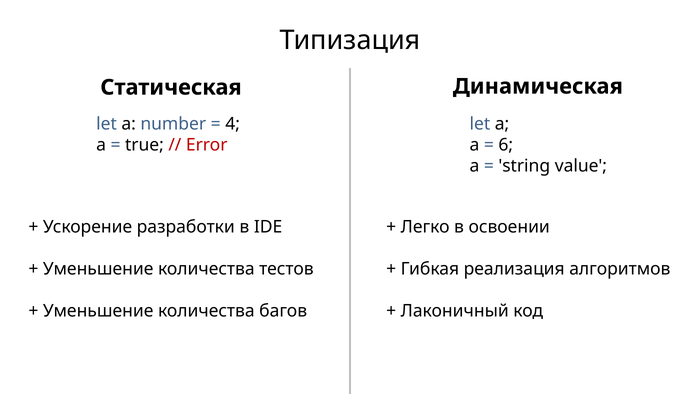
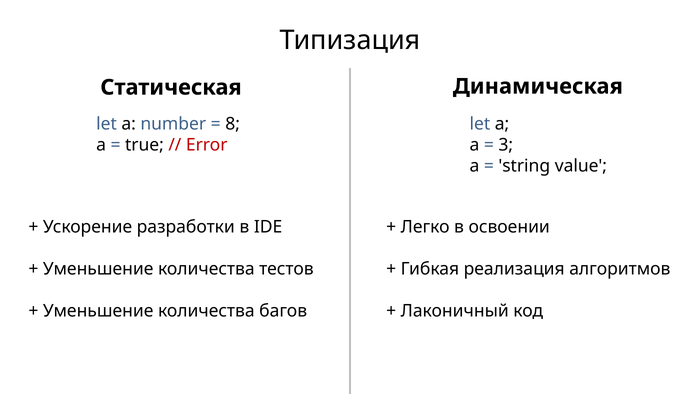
4: 4 -> 8
6: 6 -> 3
